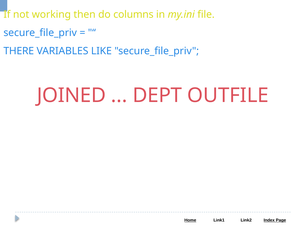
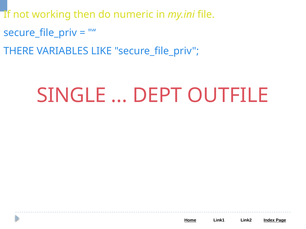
columns: columns -> numeric
JOINED: JOINED -> SINGLE
